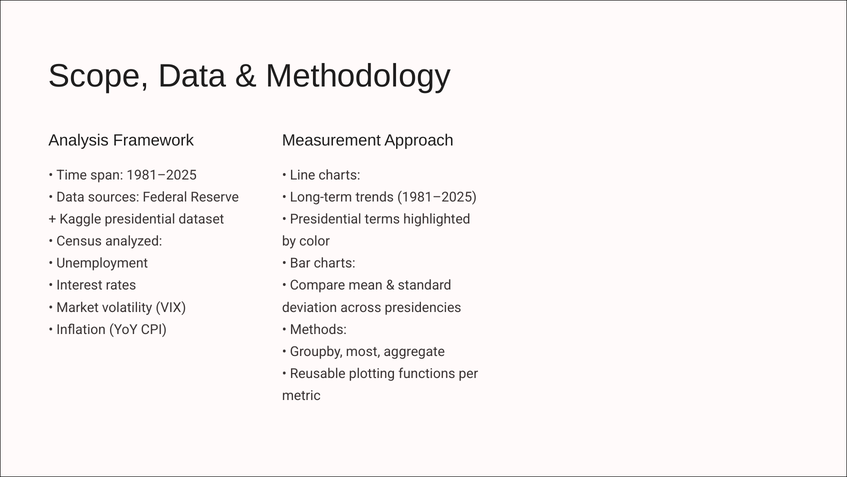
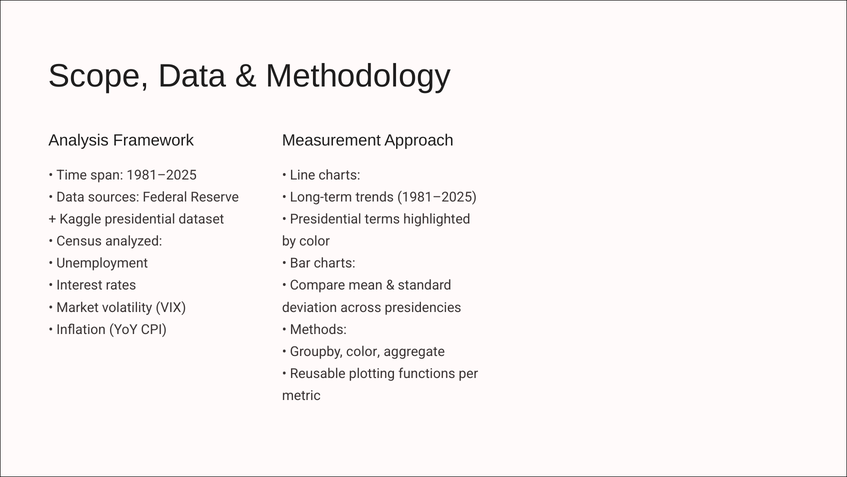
Groupby most: most -> color
